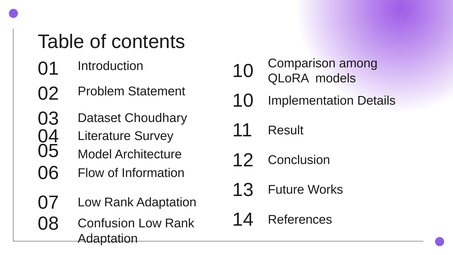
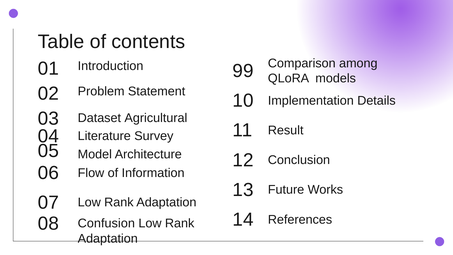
01 10: 10 -> 99
Choudhary: Choudhary -> Agricultural
